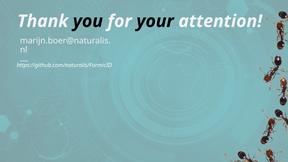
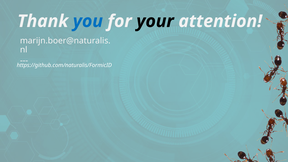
you colour: black -> blue
